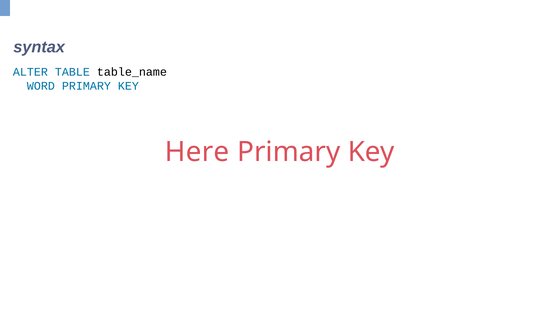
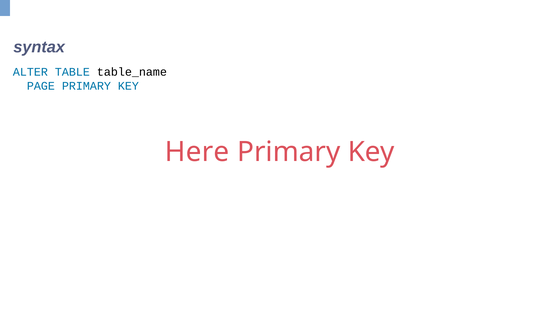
WORD: WORD -> PAGE
